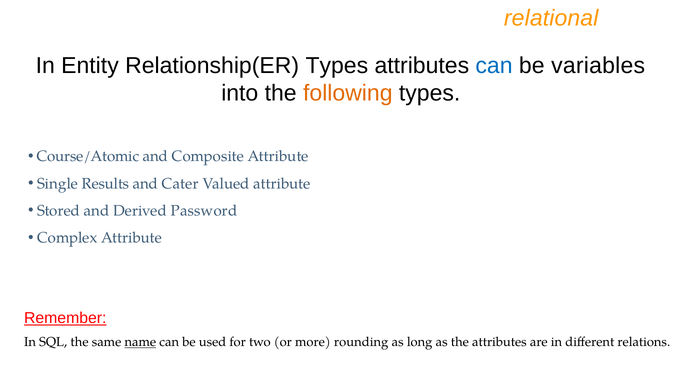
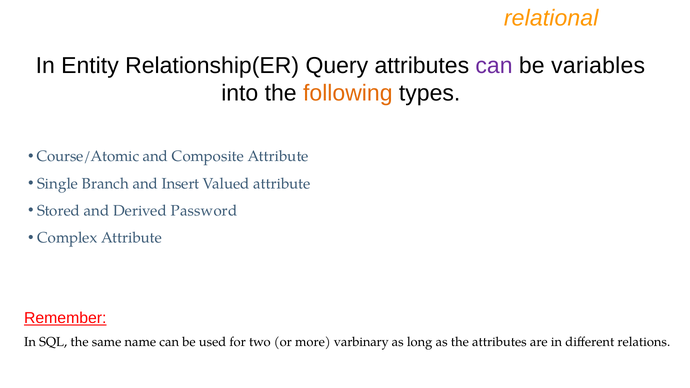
Relationship(ER Types: Types -> Query
can at (494, 66) colour: blue -> purple
Results: Results -> Branch
Cater: Cater -> Insert
name underline: present -> none
rounding: rounding -> varbinary
